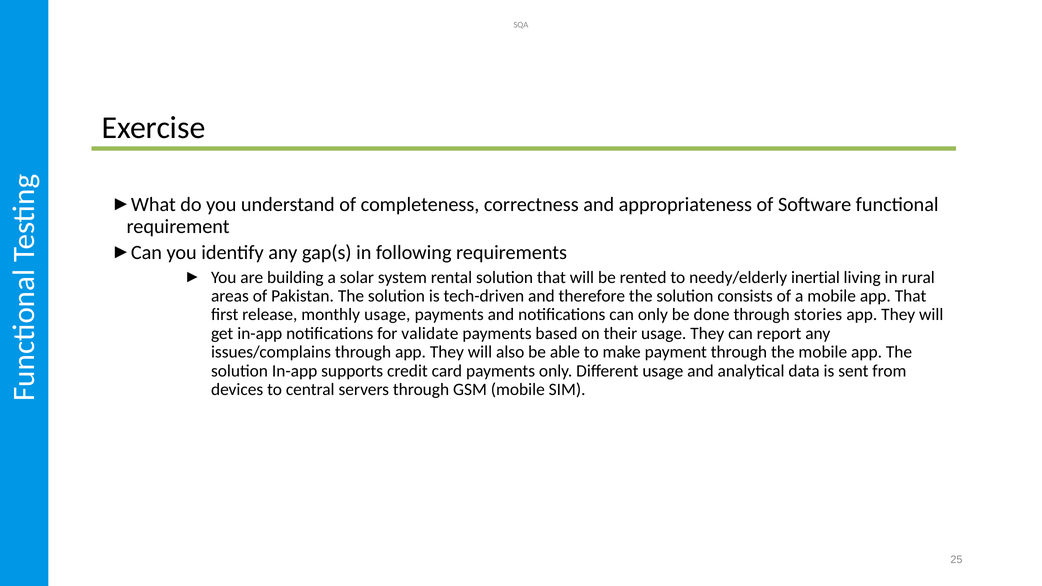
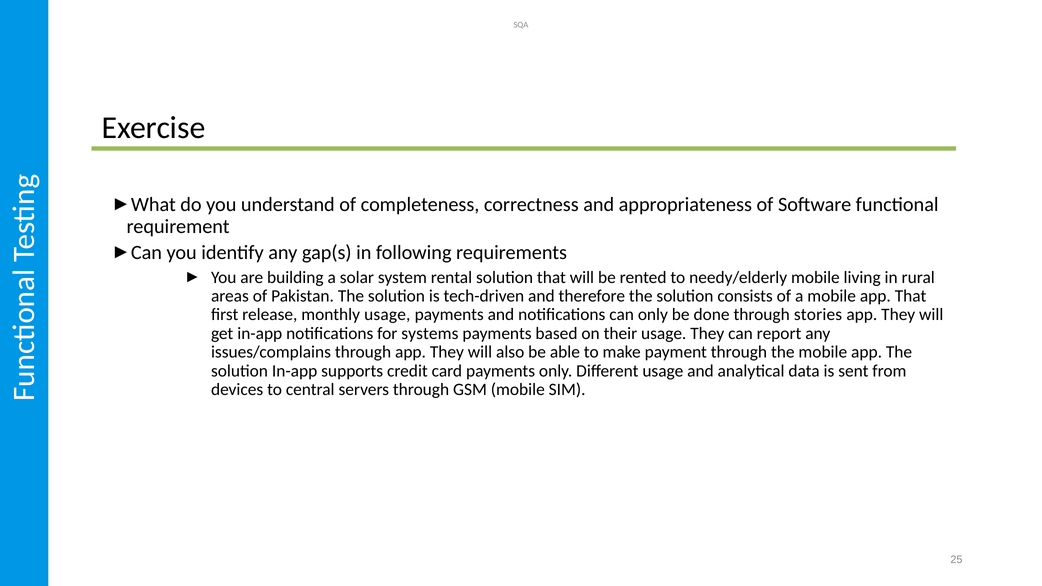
needy/elderly inertial: inertial -> mobile
validate: validate -> systems
